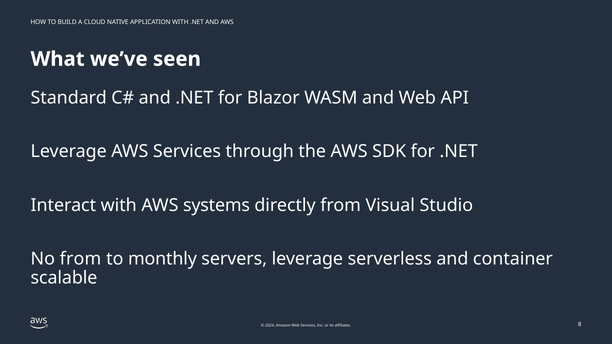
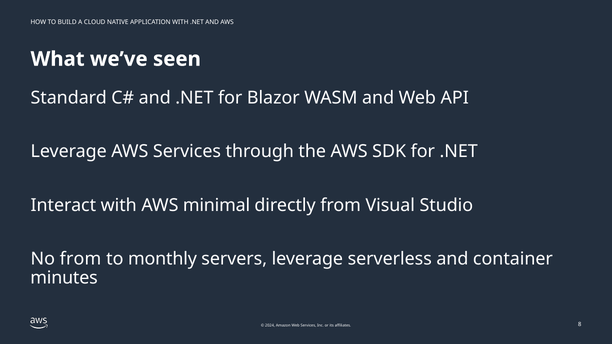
systems: systems -> minimal
scalable: scalable -> minutes
